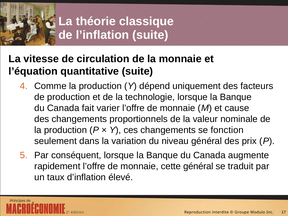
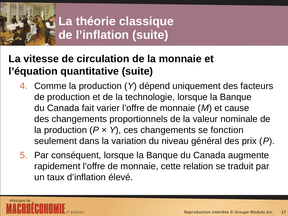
cette général: général -> relation
